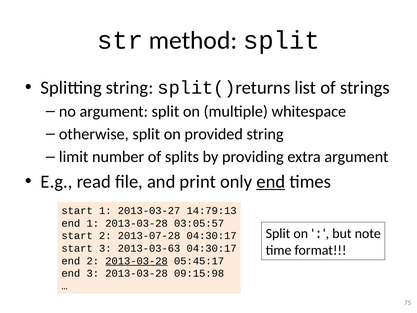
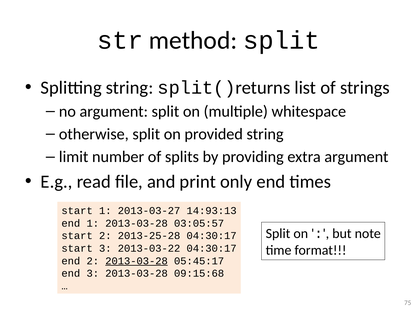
end at (271, 181) underline: present -> none
14:79:13: 14:79:13 -> 14:93:13
2013-07-28: 2013-07-28 -> 2013-25-28
2013-03-63: 2013-03-63 -> 2013-03-22
09:15:98: 09:15:98 -> 09:15:68
